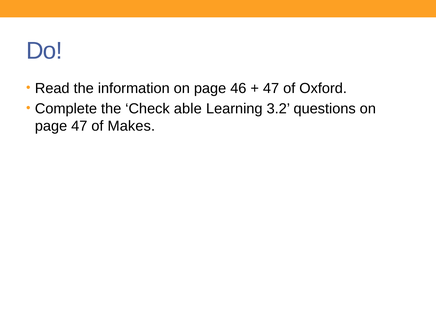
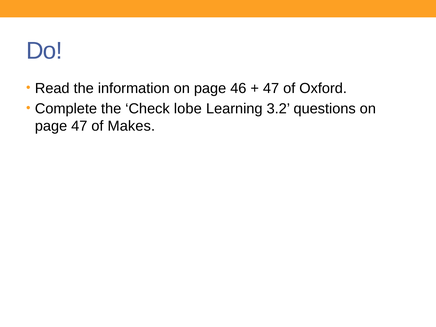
able: able -> lobe
